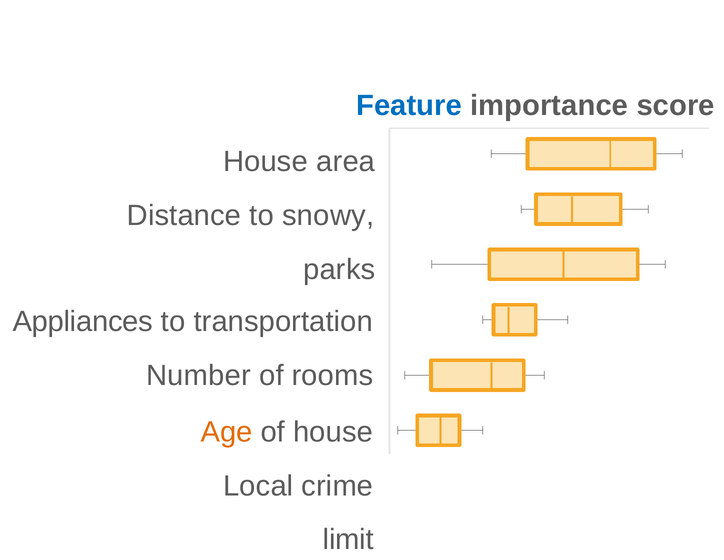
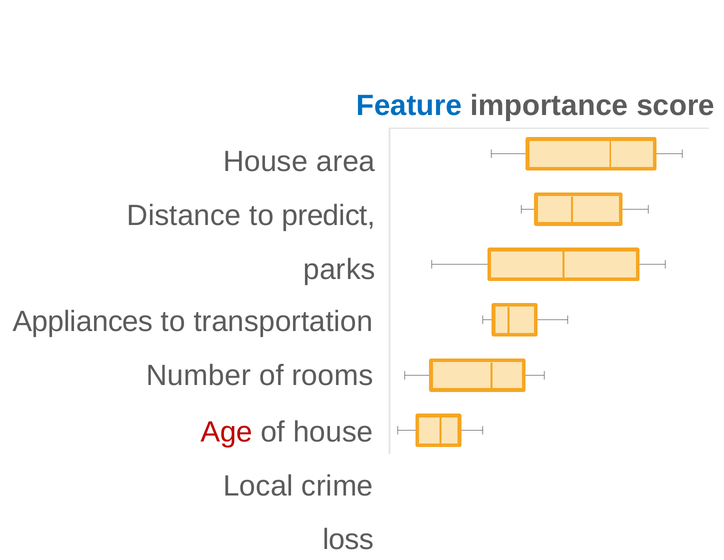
snowy: snowy -> predict
Age colour: orange -> red
limit: limit -> loss
